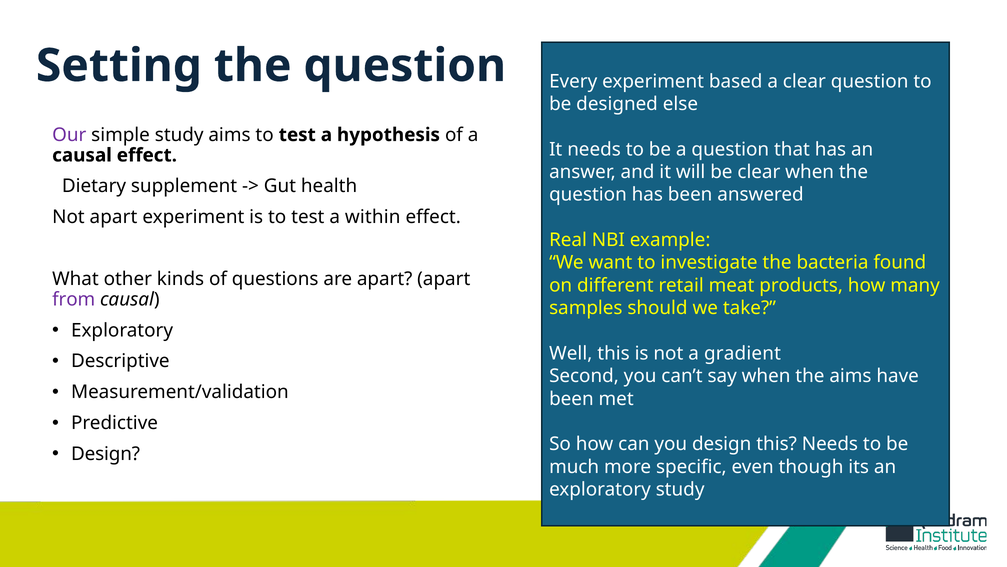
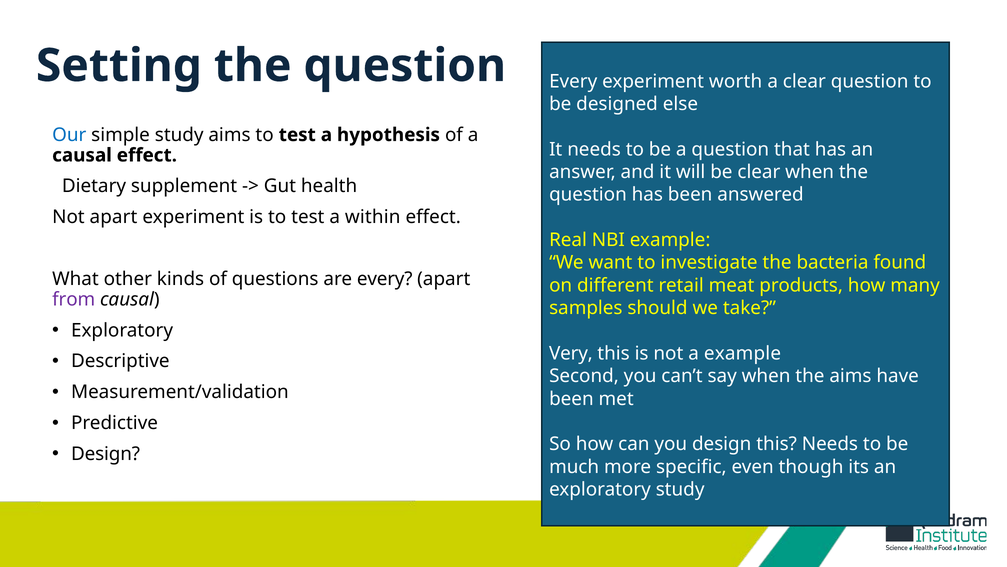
based: based -> worth
Our colour: purple -> blue
are apart: apart -> every
Well: Well -> Very
a gradient: gradient -> example
